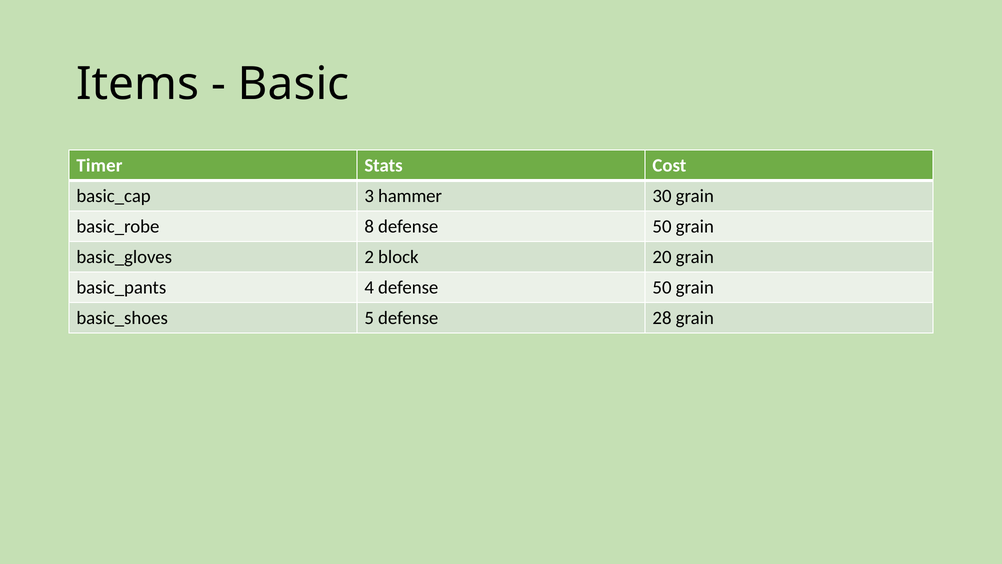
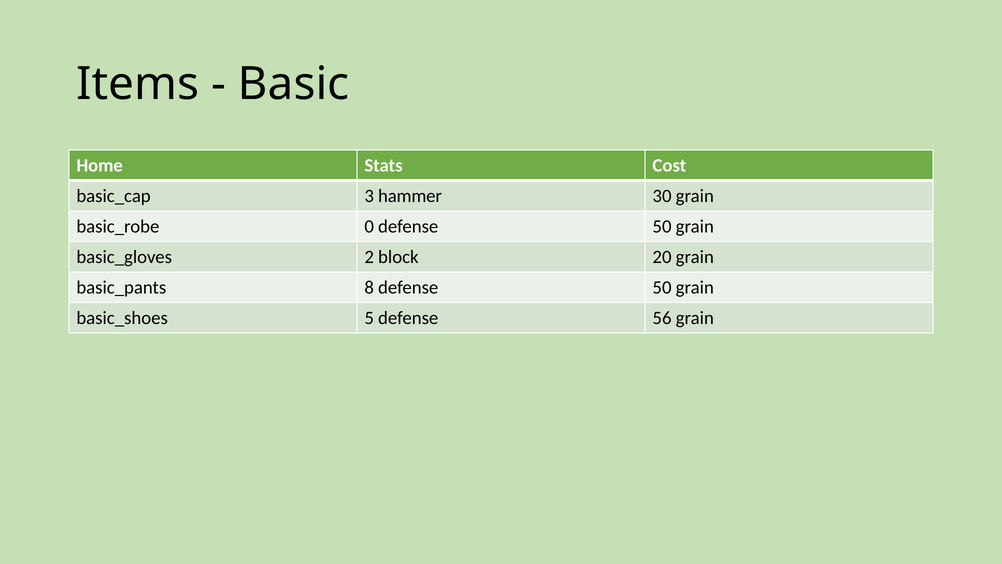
Timer: Timer -> Home
8: 8 -> 0
4: 4 -> 8
28: 28 -> 56
